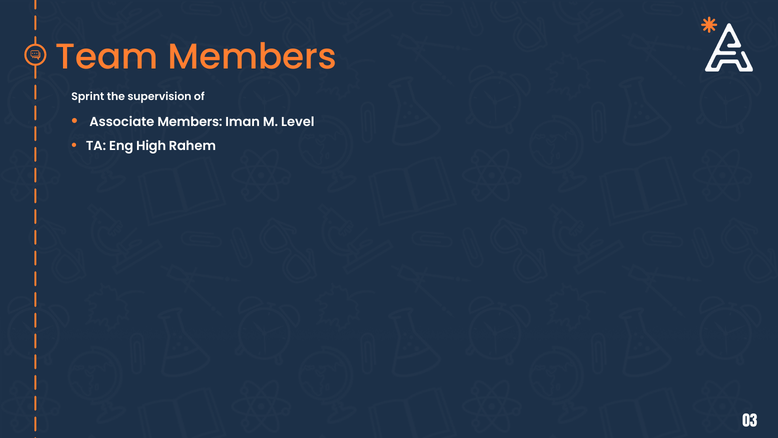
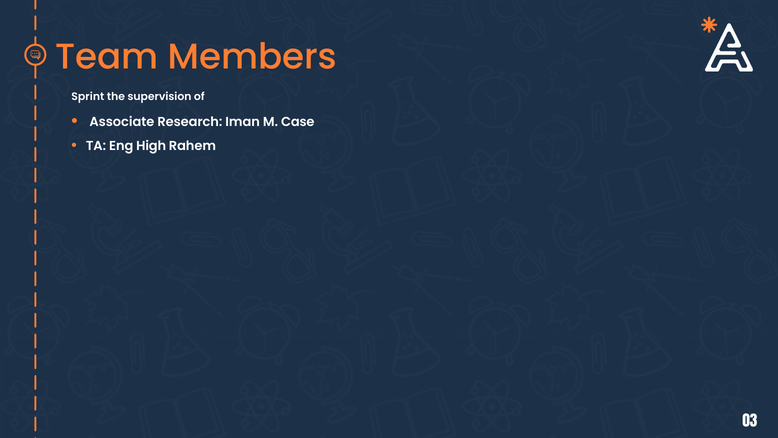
Associate Members: Members -> Research
Level: Level -> Case
